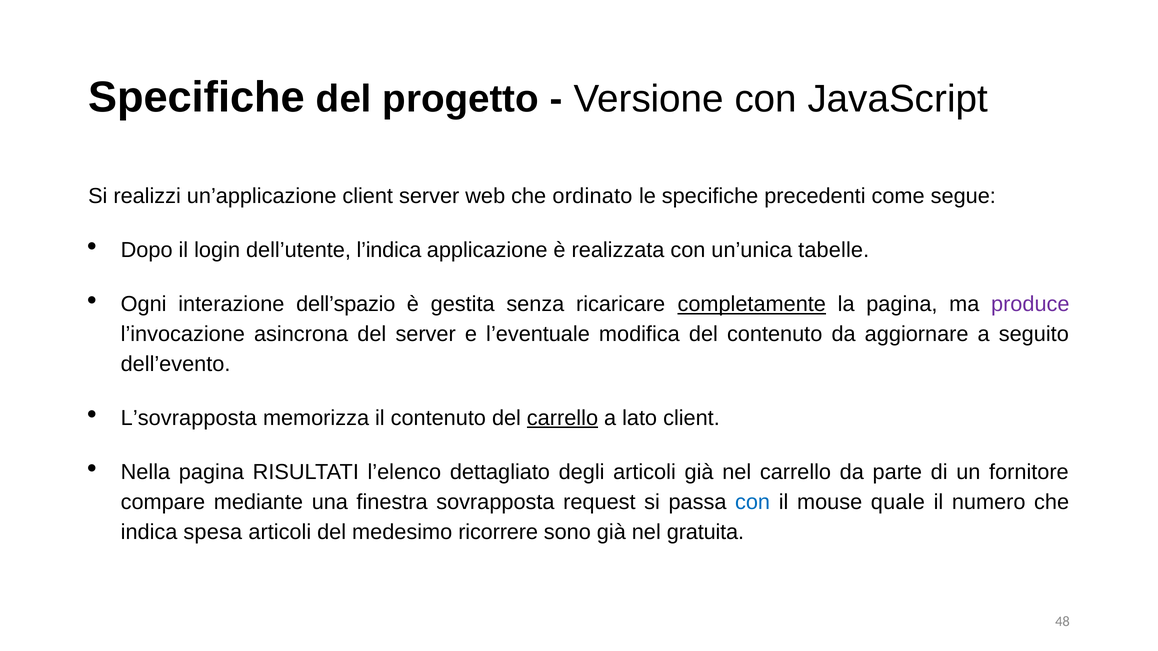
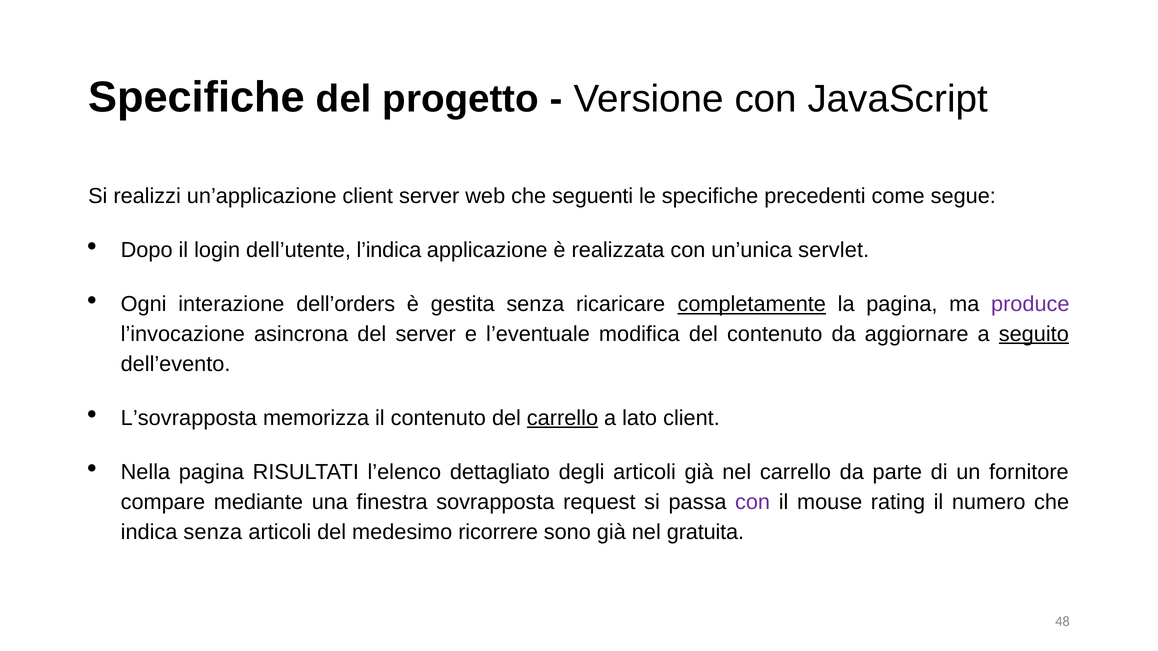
ordinato: ordinato -> seguenti
tabelle: tabelle -> servlet
dell’spazio: dell’spazio -> dell’orders
seguito underline: none -> present
con at (753, 502) colour: blue -> purple
quale: quale -> rating
indica spesa: spesa -> senza
